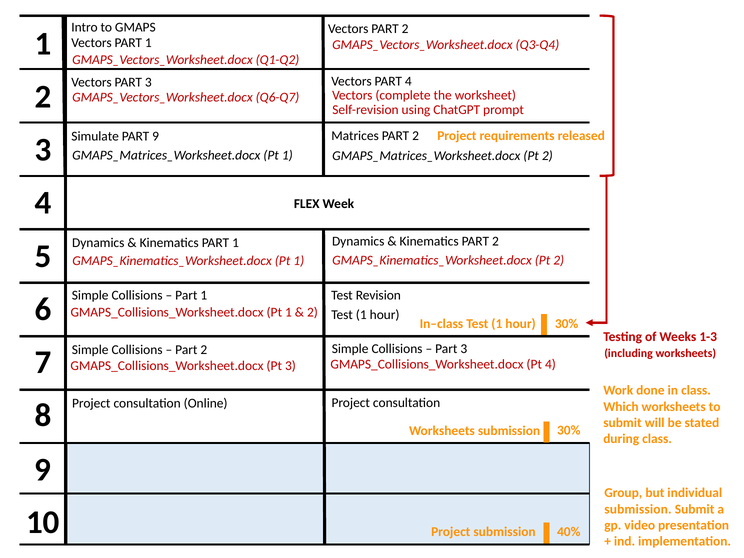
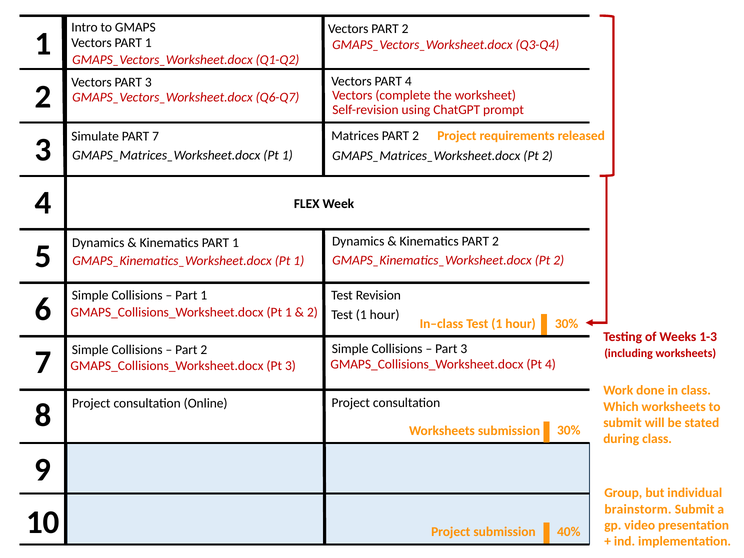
PART 9: 9 -> 7
submission at (638, 509): submission -> brainstorm
